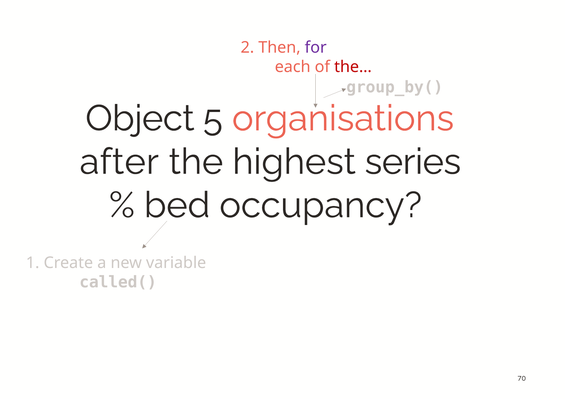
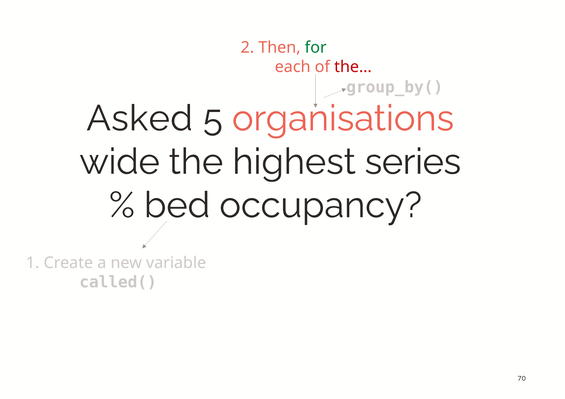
for colour: purple -> green
Object: Object -> Asked
after: after -> wide
